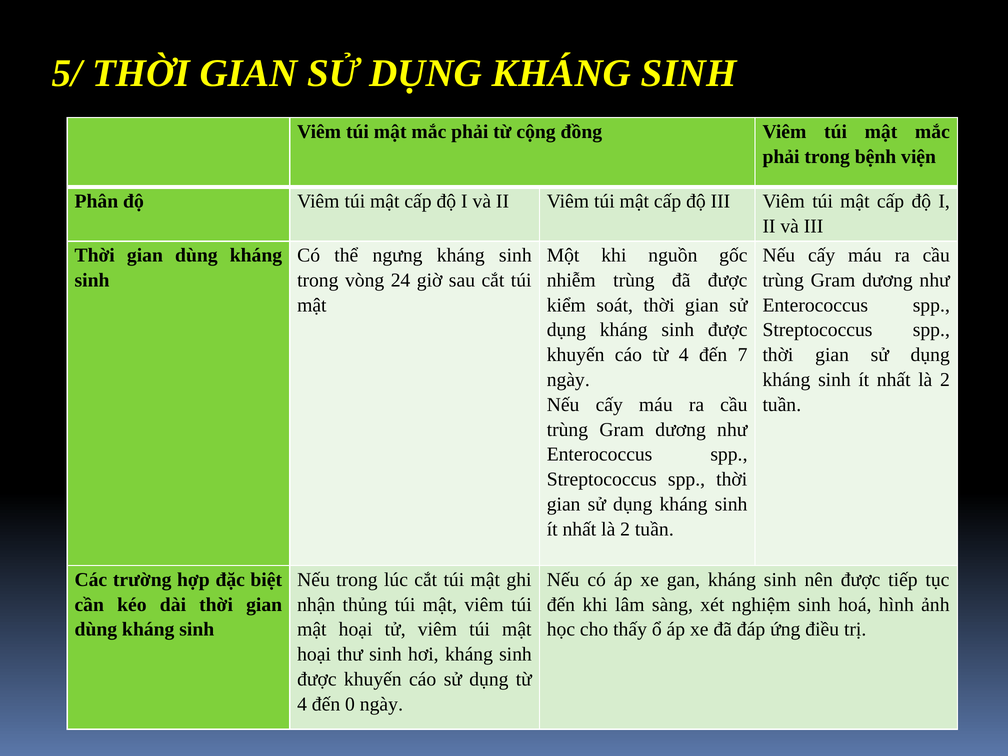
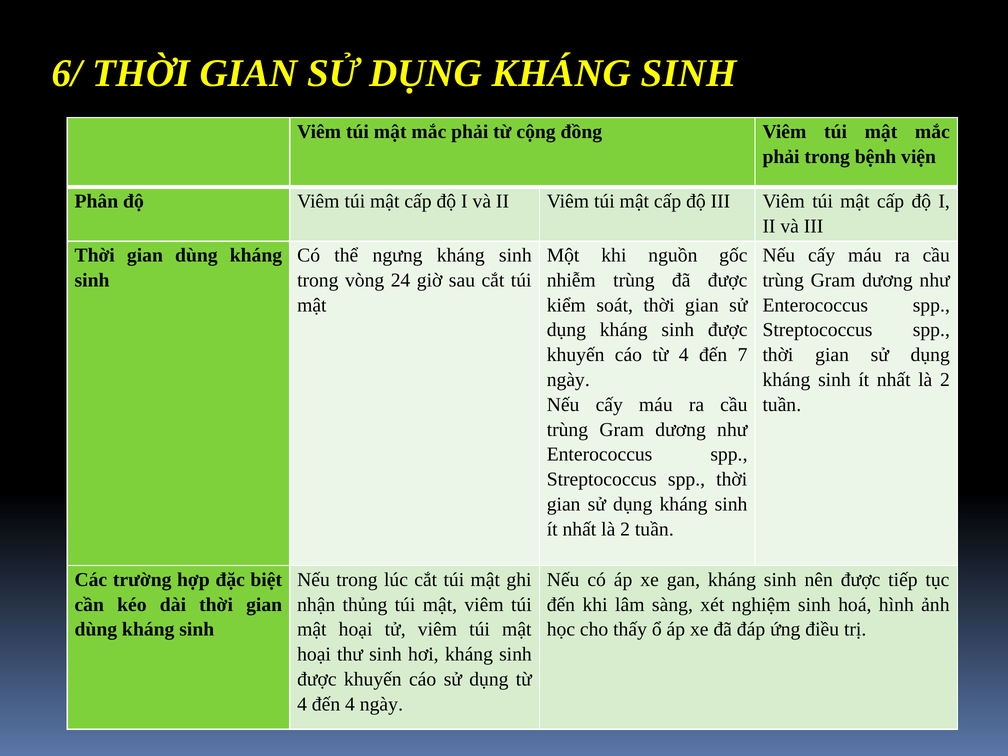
5/: 5/ -> 6/
đến 0: 0 -> 4
